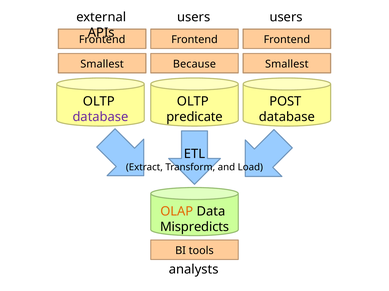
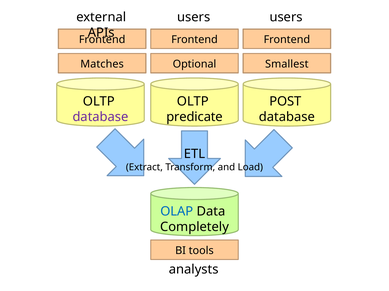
Smallest at (102, 64): Smallest -> Matches
Because: Because -> Optional
OLAP colour: orange -> blue
Mispredicts: Mispredicts -> Completely
